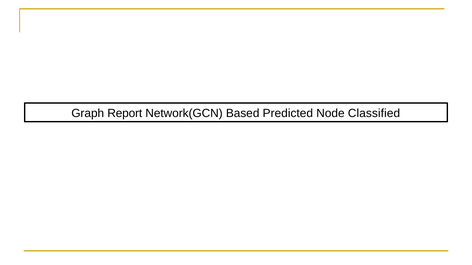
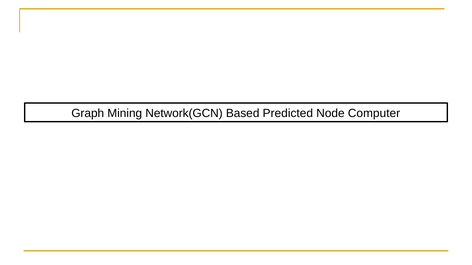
Report: Report -> Mining
Classified: Classified -> Computer
